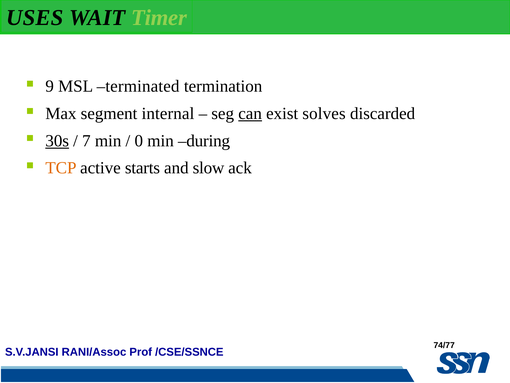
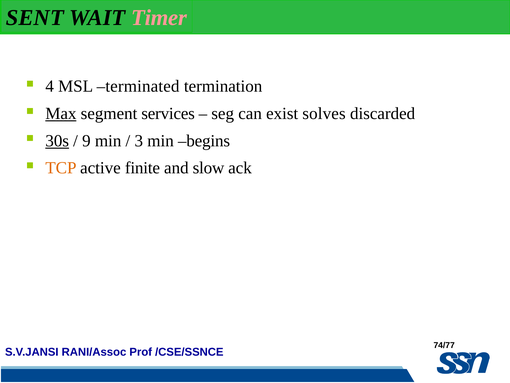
USES: USES -> SENT
Timer colour: light green -> pink
9: 9 -> 4
Max underline: none -> present
internal: internal -> services
can underline: present -> none
7: 7 -> 9
0: 0 -> 3
during: during -> begins
starts: starts -> finite
